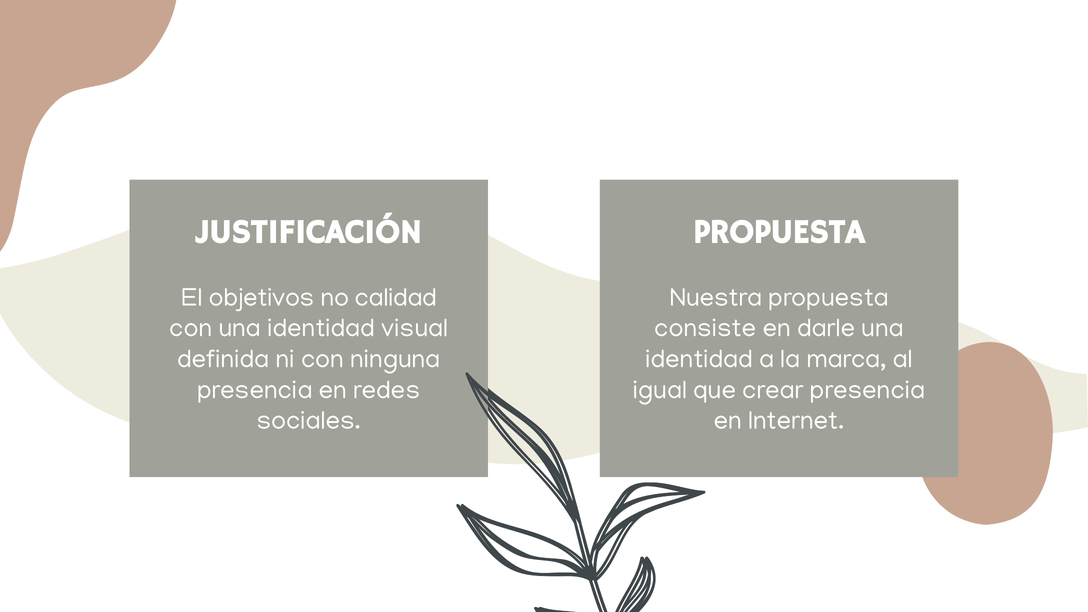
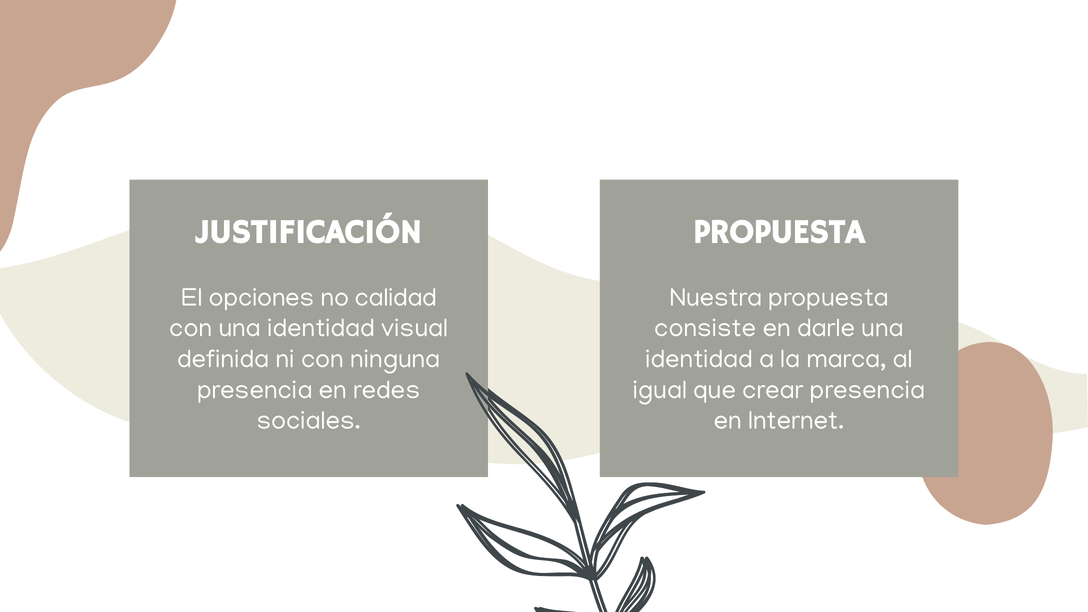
objetivos: objetivos -> opciones
